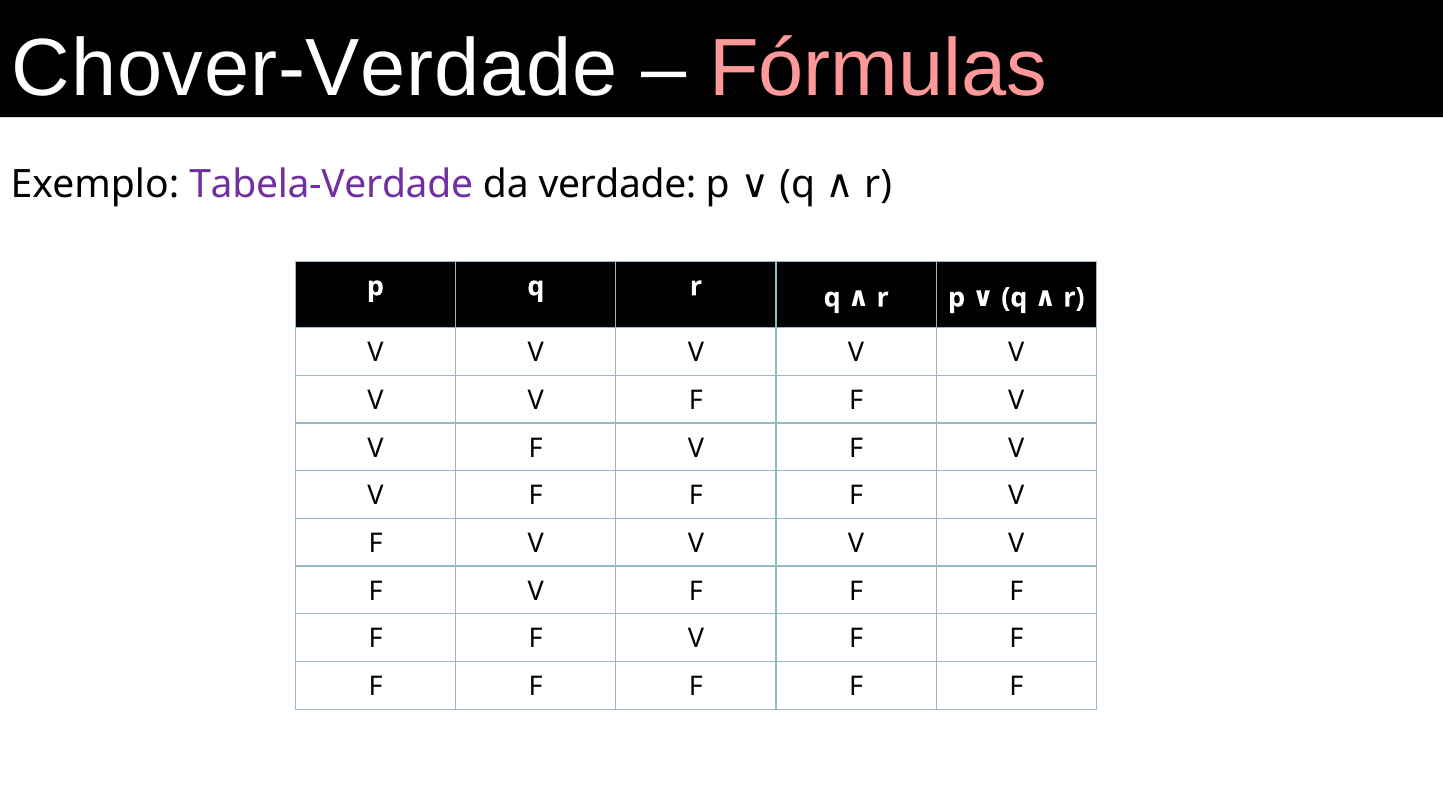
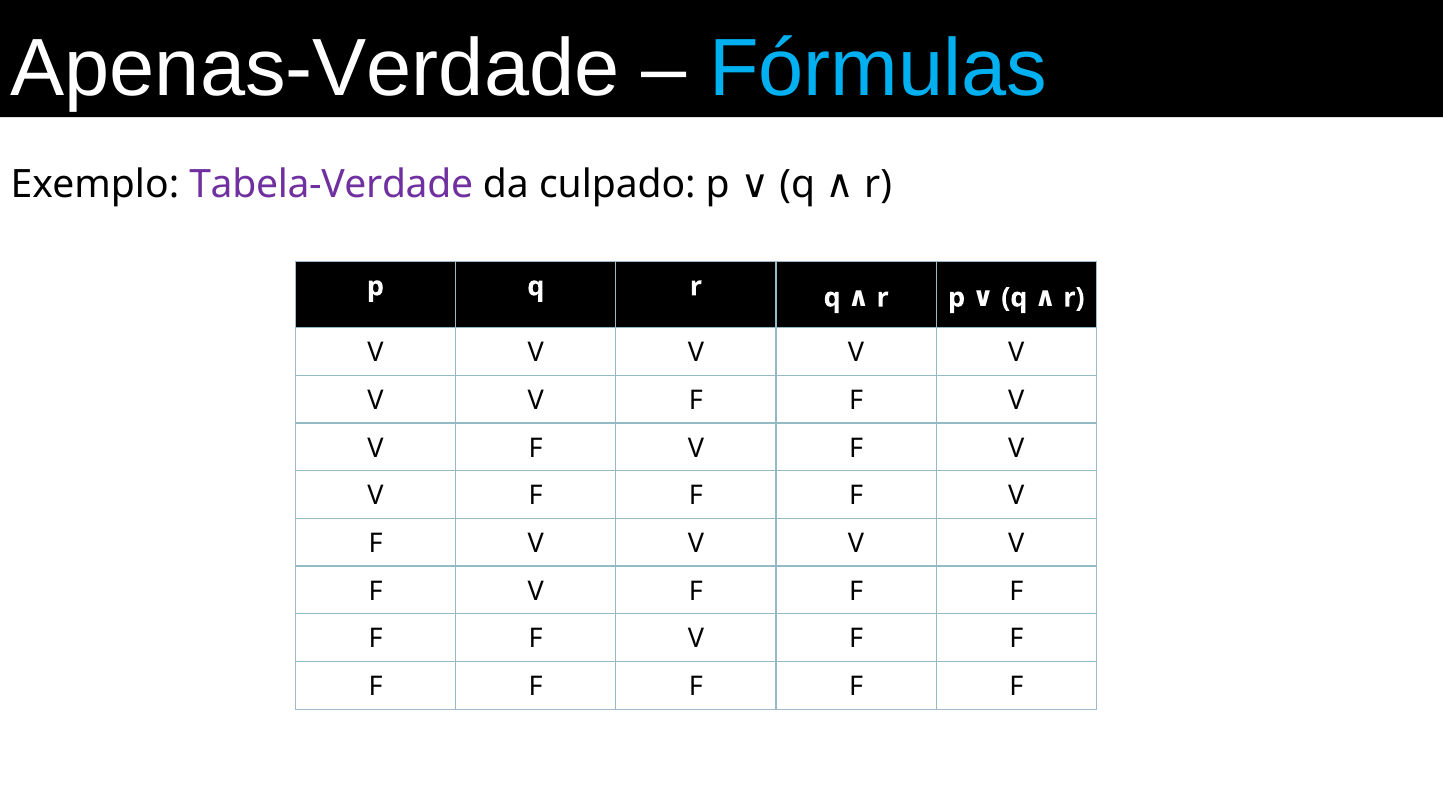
Chover-Verdade: Chover-Verdade -> Apenas-Verdade
Fórmulas colour: pink -> light blue
verdade: verdade -> culpado
